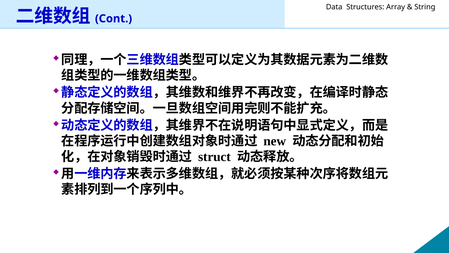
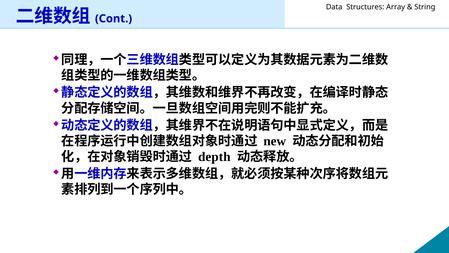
struct: struct -> depth
